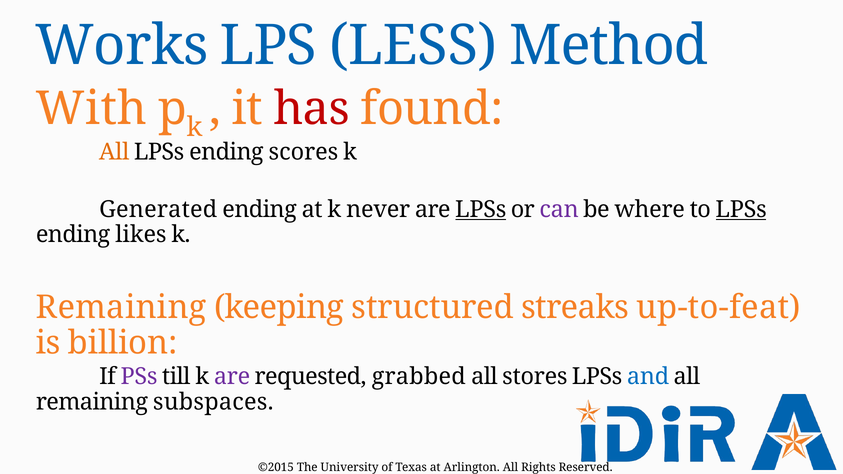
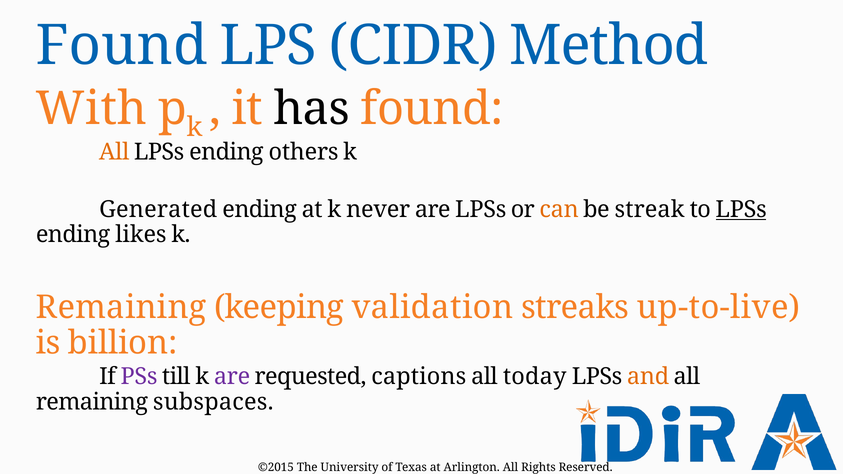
Works at (122, 46): Works -> Found
LESS: LESS -> CIDR
has colour: red -> black
scores: scores -> others
LPSs at (481, 210) underline: present -> none
can colour: purple -> orange
where: where -> streak
structured: structured -> validation
up-to-feat: up-to-feat -> up-to-live
grabbed: grabbed -> captions
stores: stores -> today
and colour: blue -> orange
